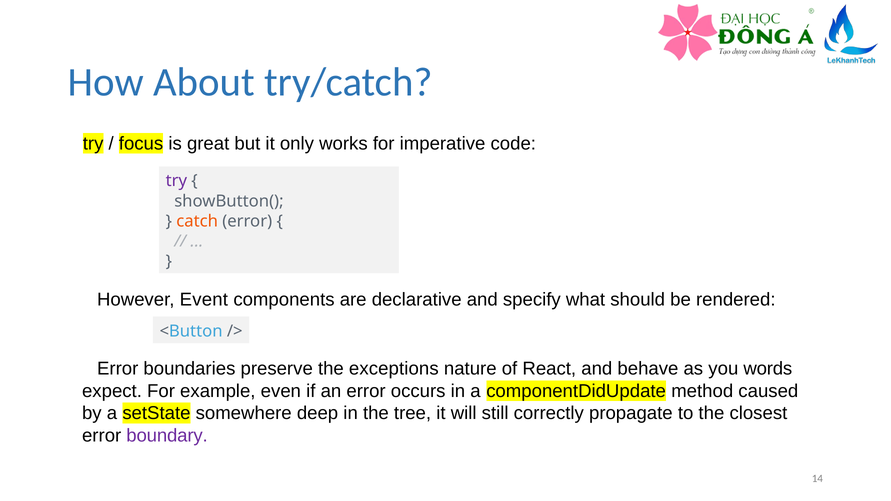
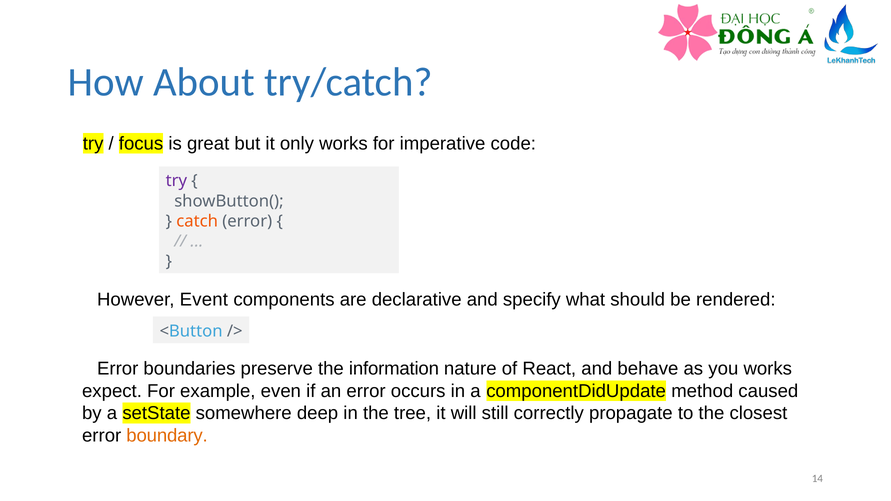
exceptions: exceptions -> information
you words: words -> works
boundary colour: purple -> orange
